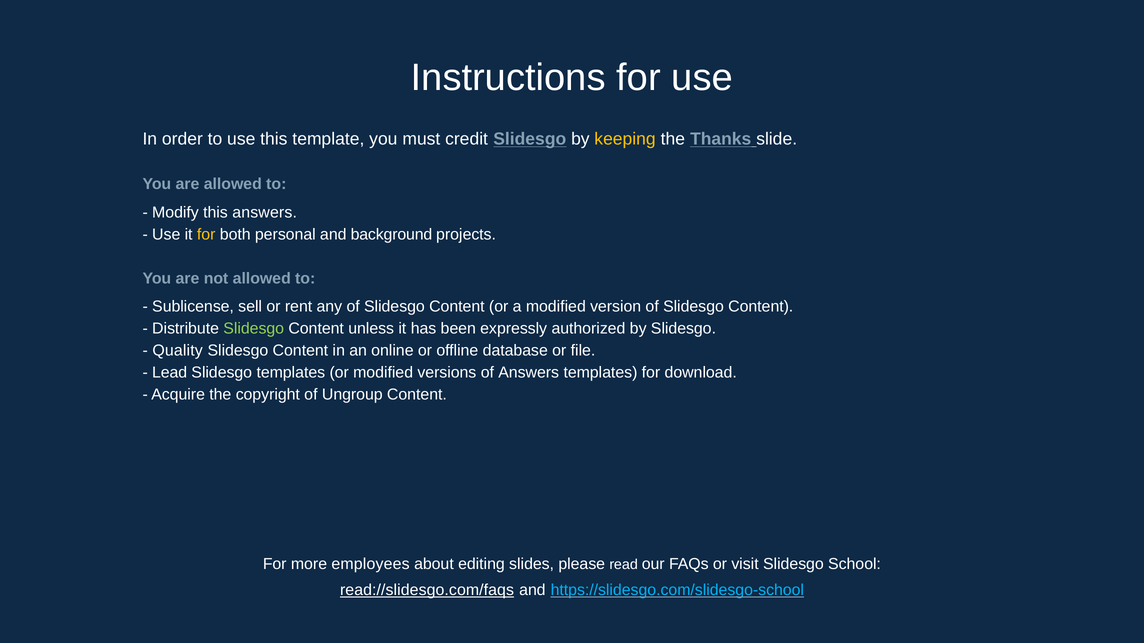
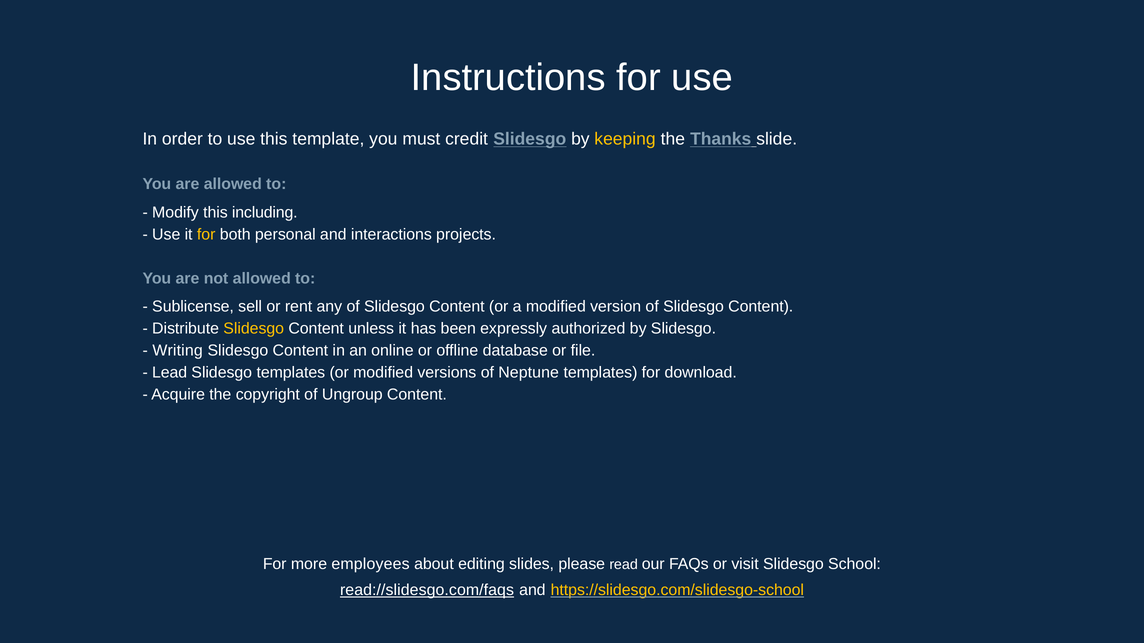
this answers: answers -> including
background: background -> interactions
Slidesgo at (254, 329) colour: light green -> yellow
Quality: Quality -> Writing
of Answers: Answers -> Neptune
https://slidesgo.com/slidesgo-school colour: light blue -> yellow
